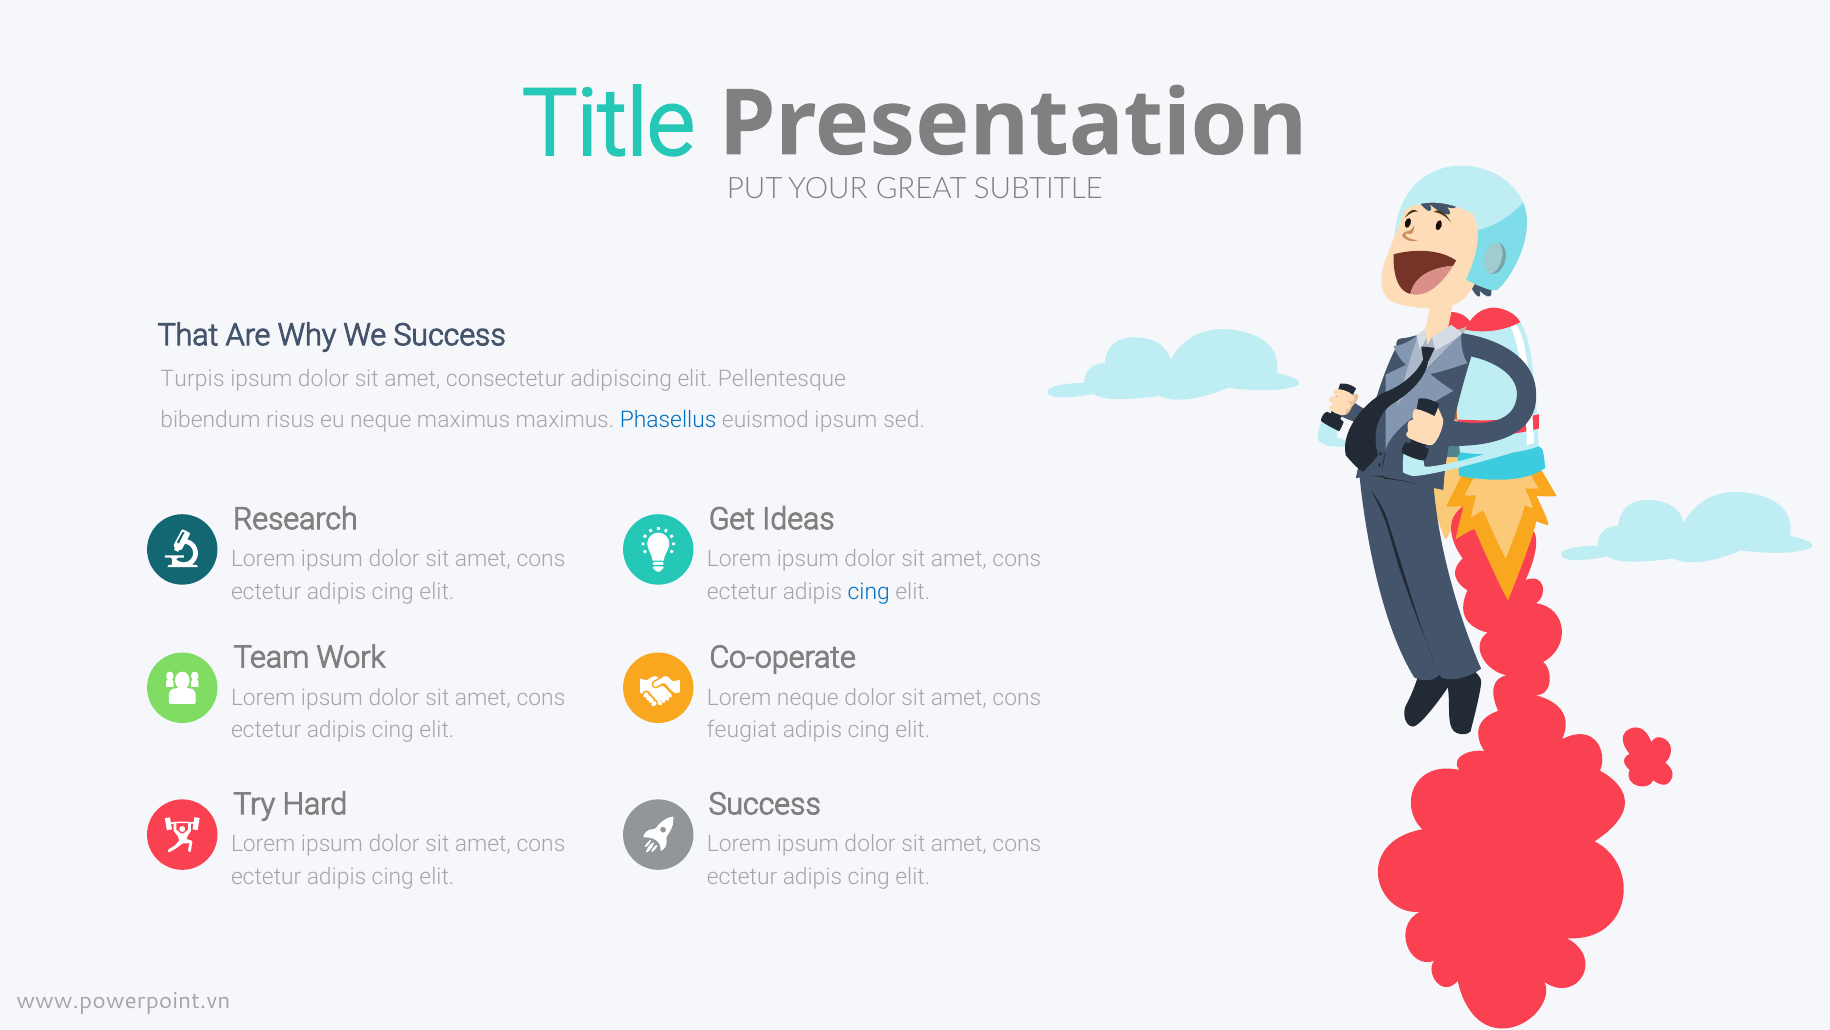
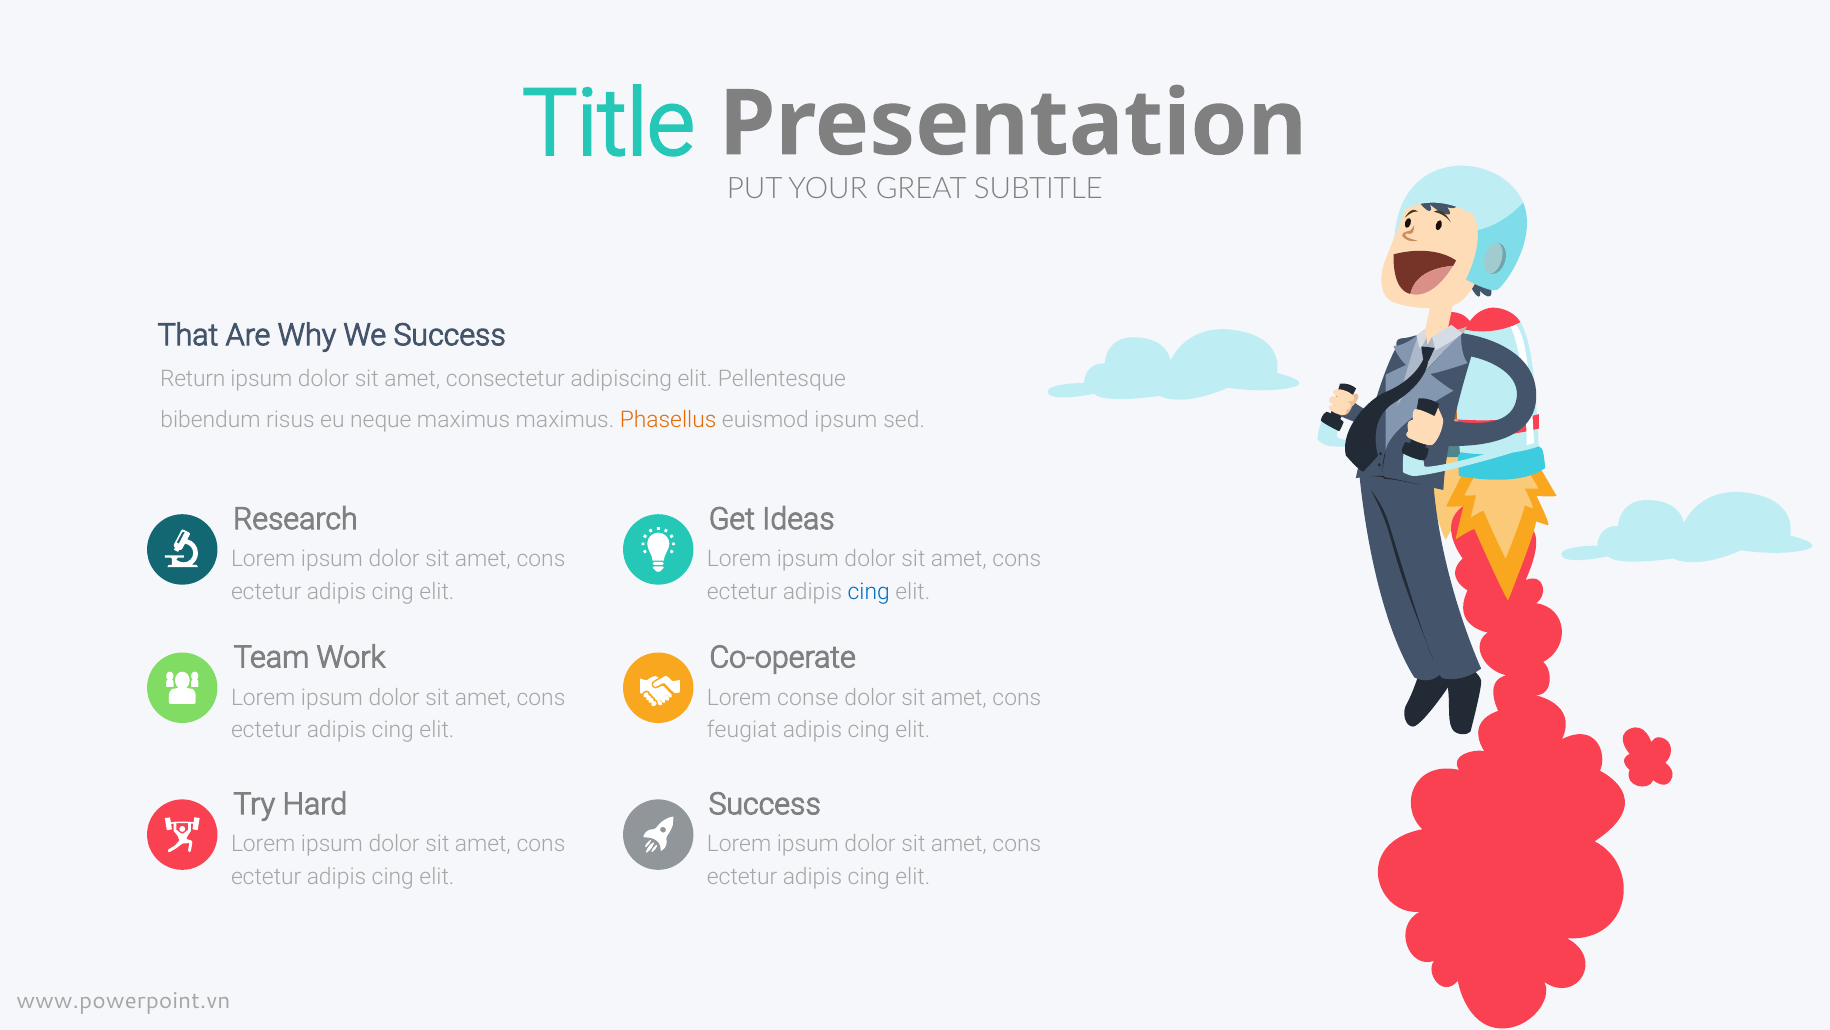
Turpis: Turpis -> Return
Phasellus colour: blue -> orange
Lorem neque: neque -> conse
